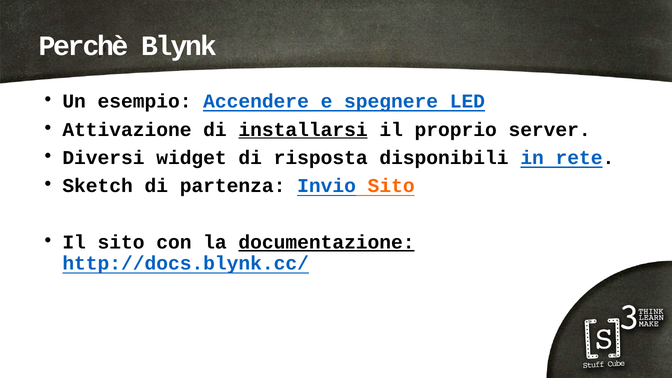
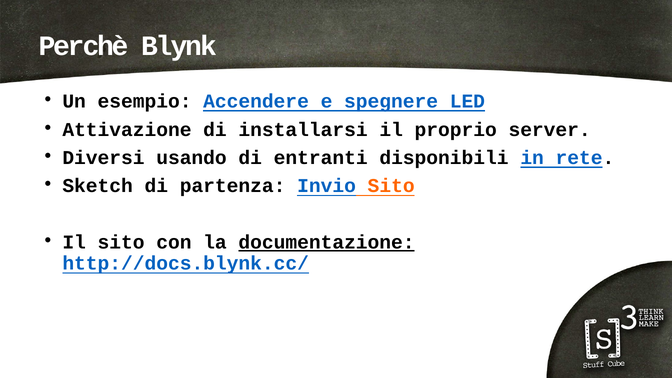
installarsi underline: present -> none
widget: widget -> usando
risposta: risposta -> entranti
